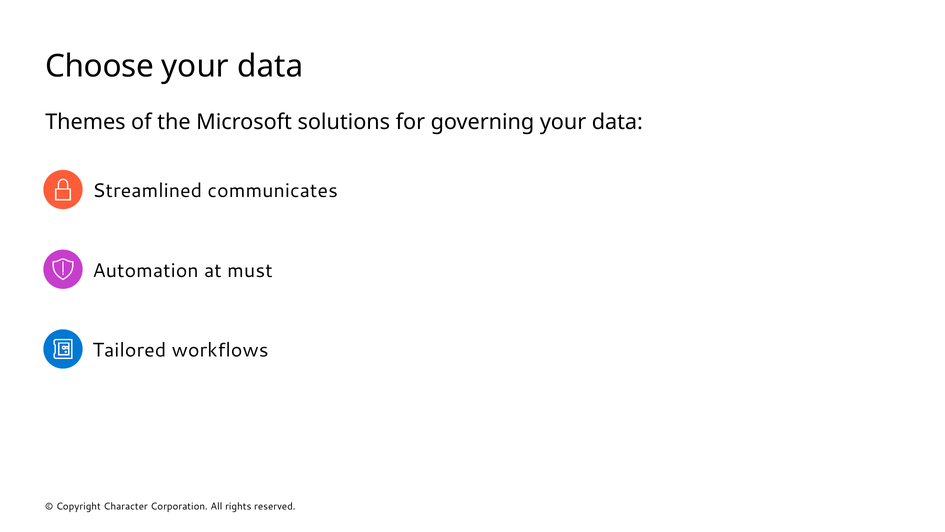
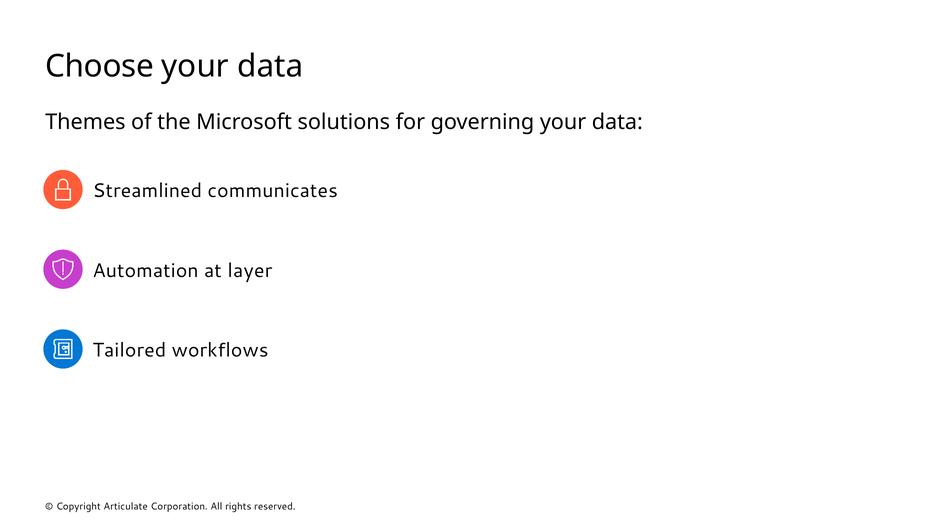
must: must -> layer
Character: Character -> Articulate
